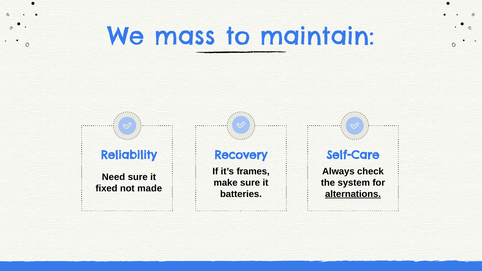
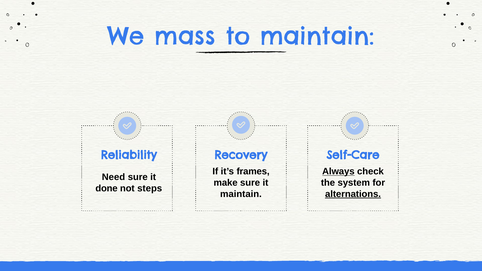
Always underline: none -> present
fixed: fixed -> done
made: made -> steps
batteries at (241, 194): batteries -> maintain
